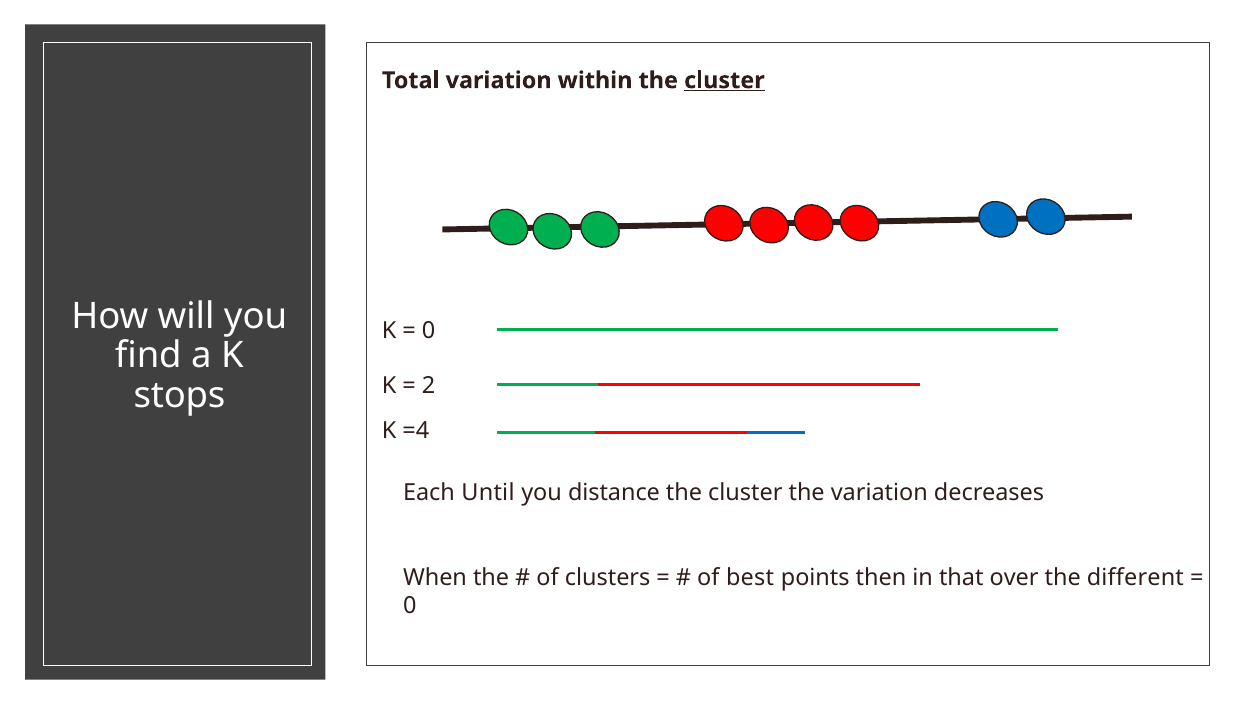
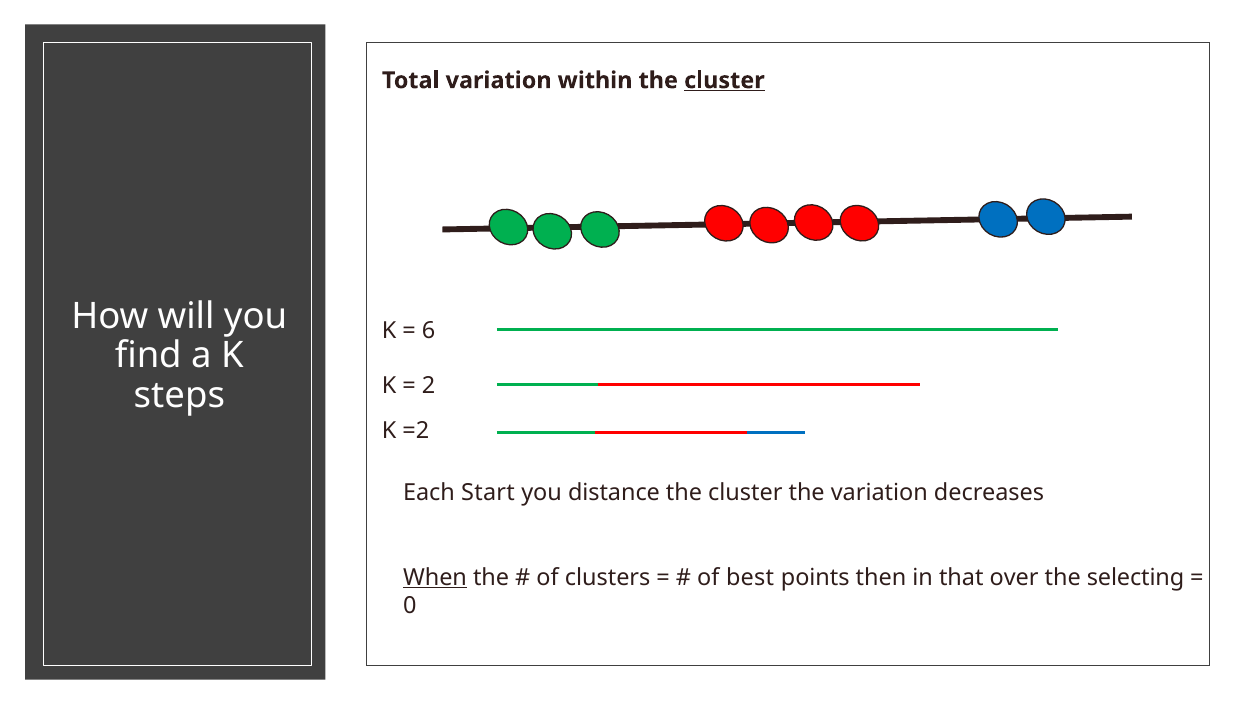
0 at (429, 330): 0 -> 6
stops: stops -> steps
=4: =4 -> =2
Until: Until -> Start
When underline: none -> present
different: different -> selecting
